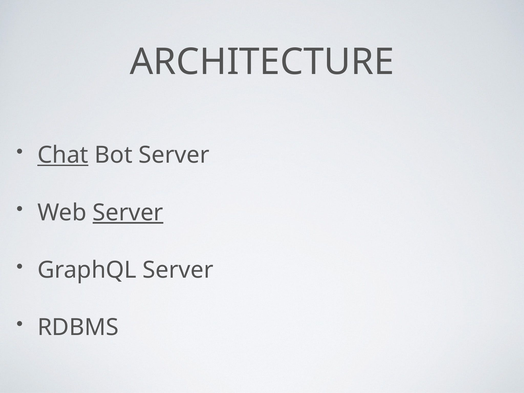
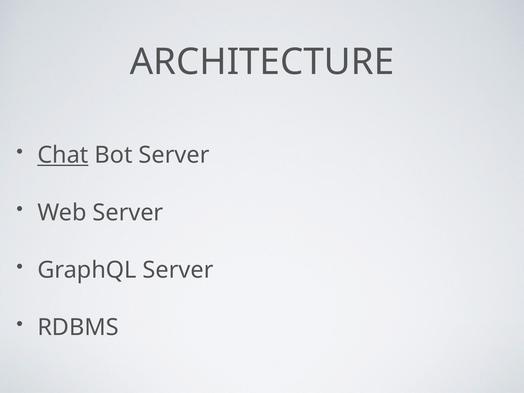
Server at (128, 213) underline: present -> none
